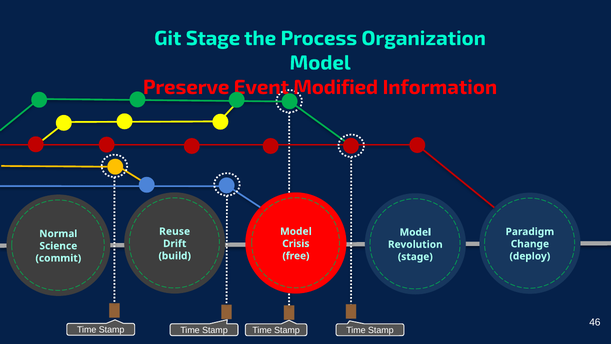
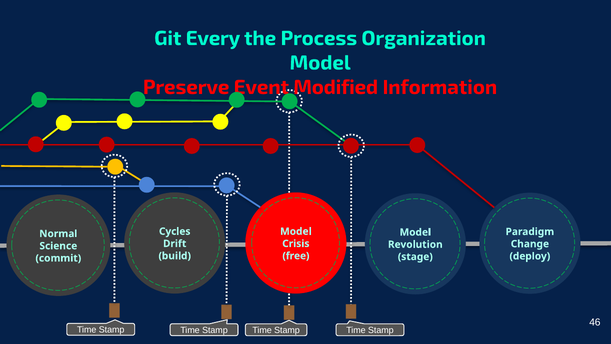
Git Stage: Stage -> Every
Reuse: Reuse -> Cycles
